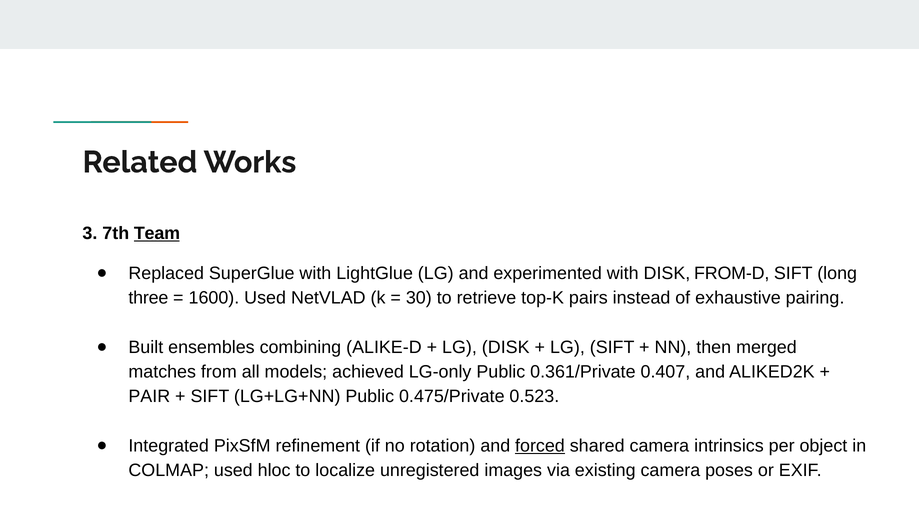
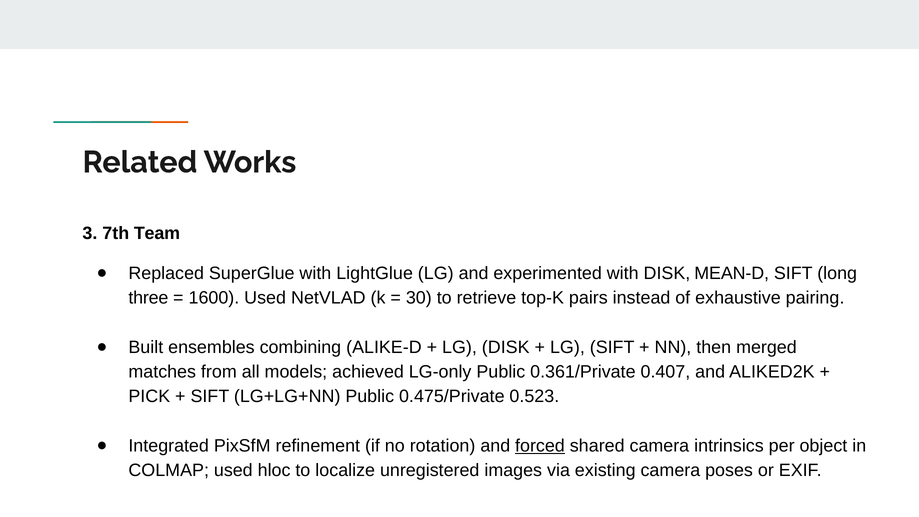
Team underline: present -> none
FROM-D: FROM-D -> MEAN-D
PAIR: PAIR -> PICK
